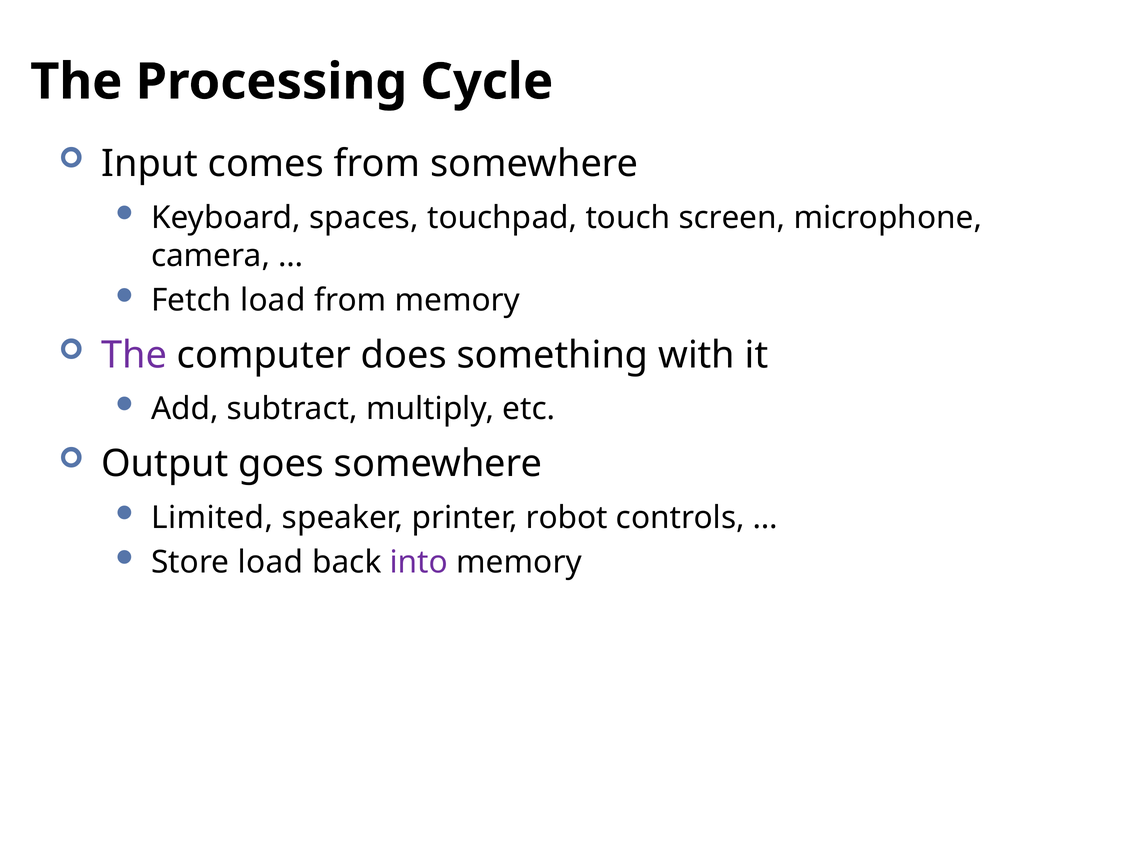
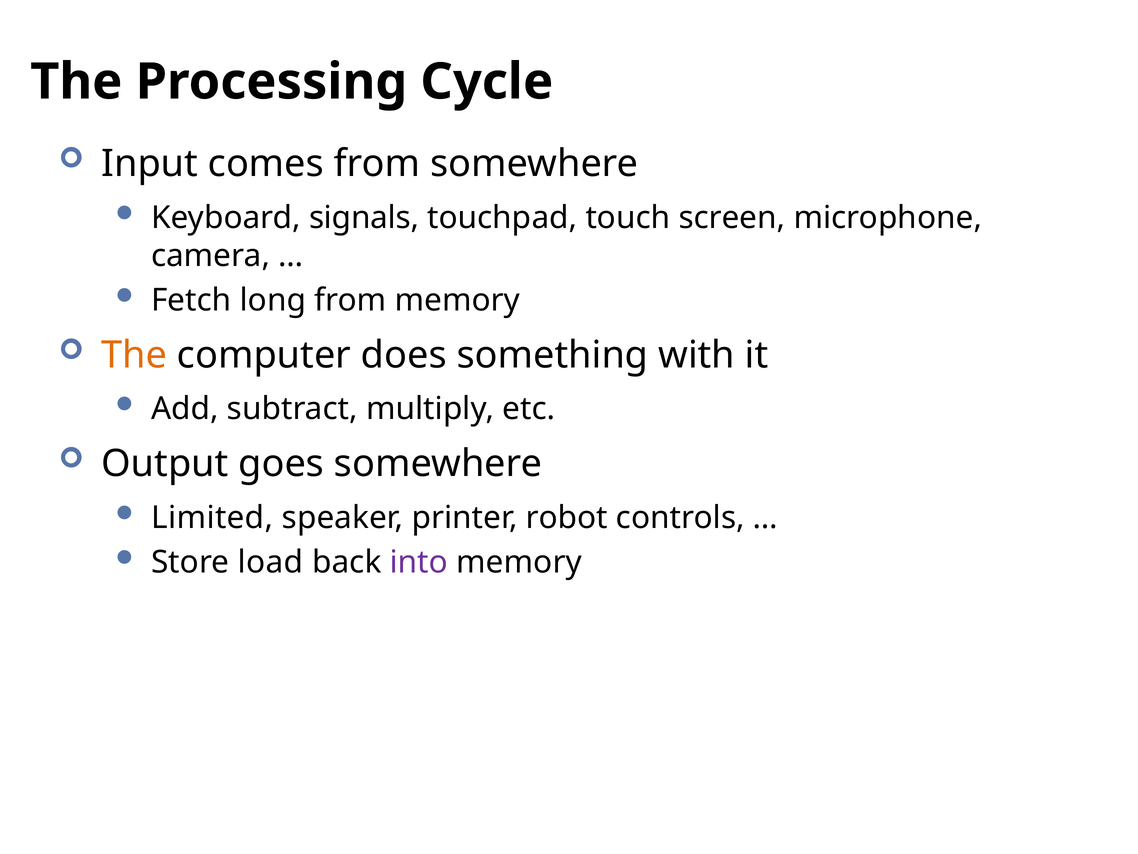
spaces: spaces -> signals
Fetch load: load -> long
The at (134, 355) colour: purple -> orange
